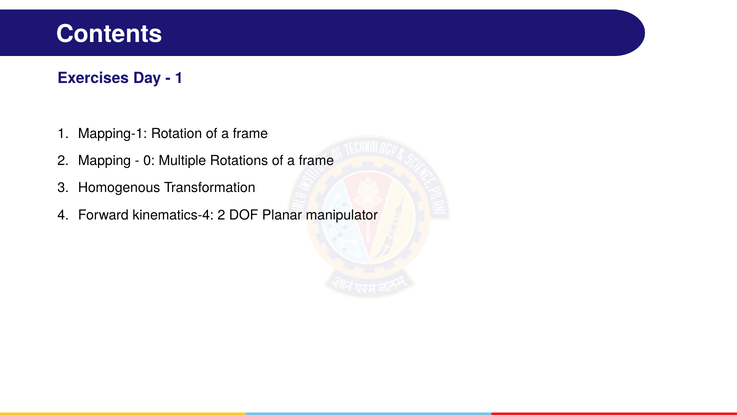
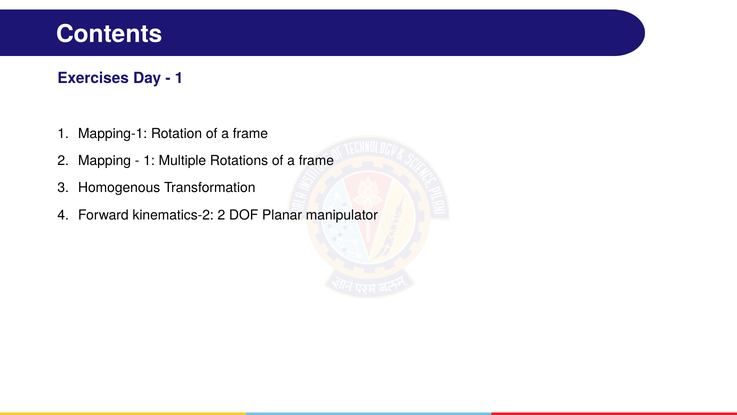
0 at (149, 161): 0 -> 1
kinematics-4: kinematics-4 -> kinematics-2
